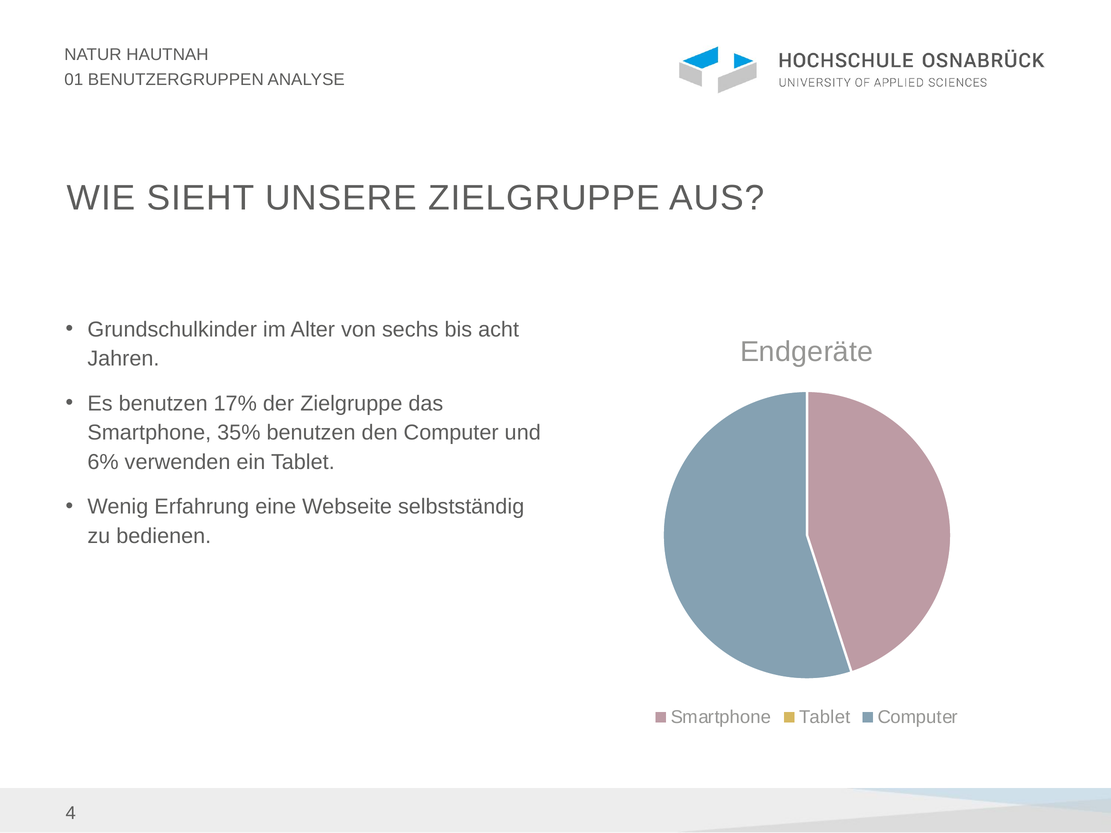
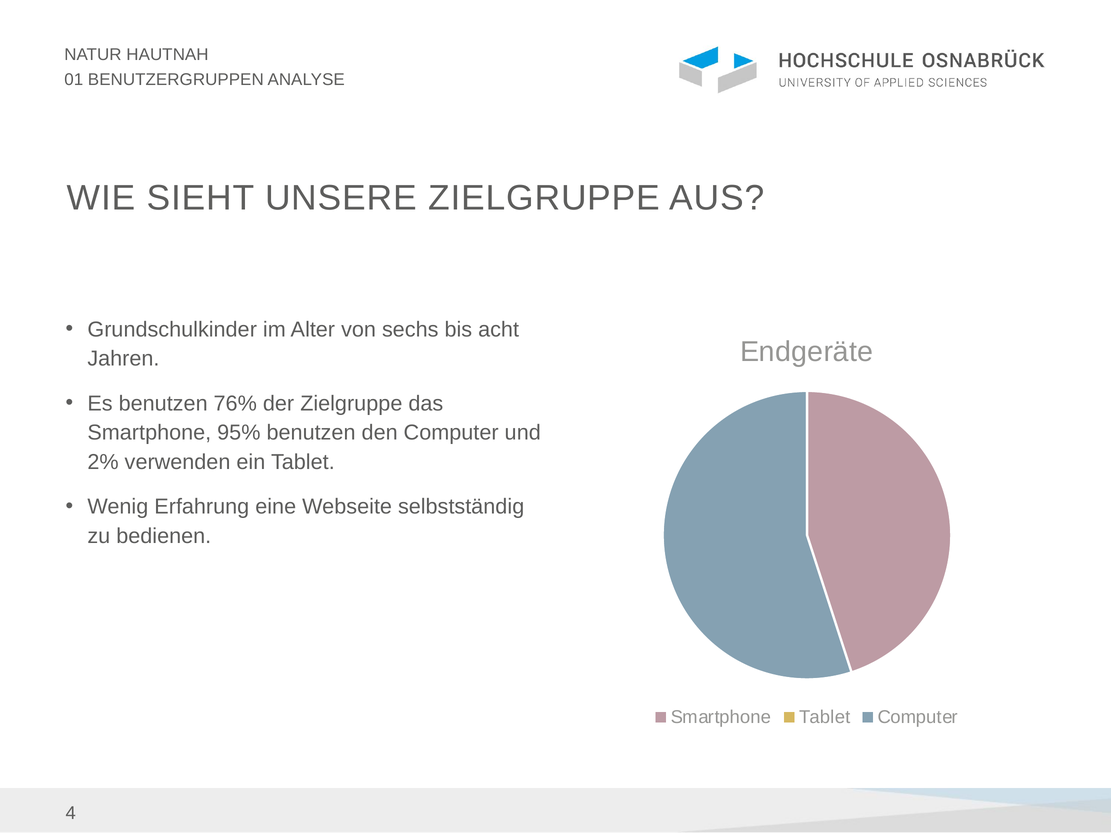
17%: 17% -> 76%
35%: 35% -> 95%
6%: 6% -> 2%
